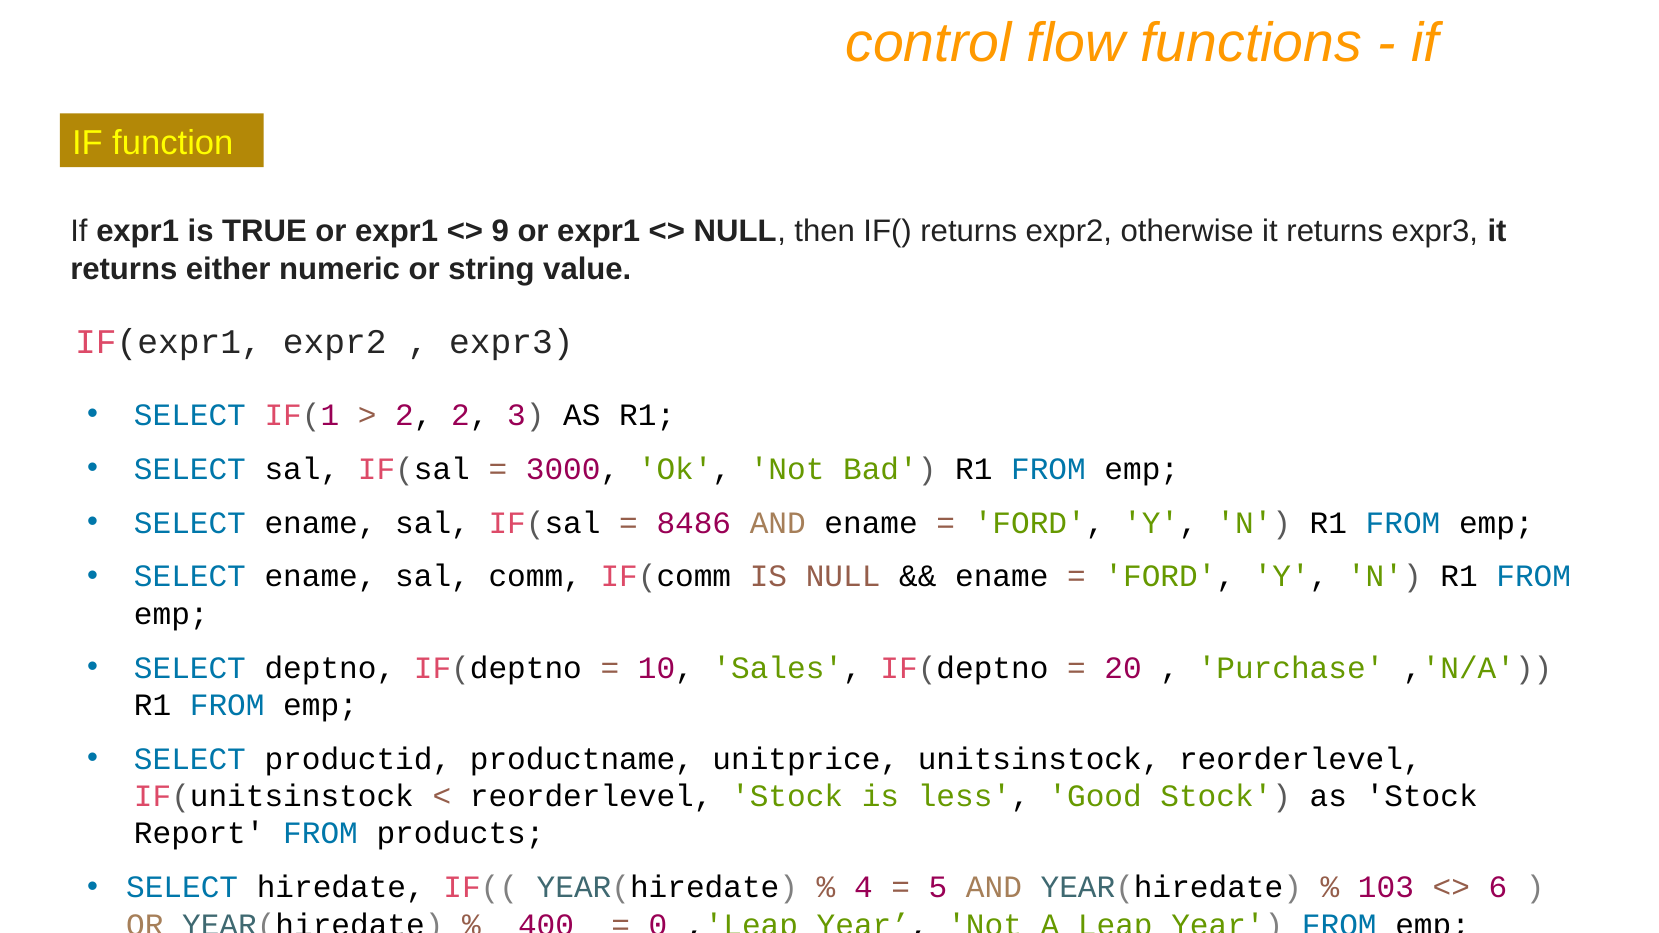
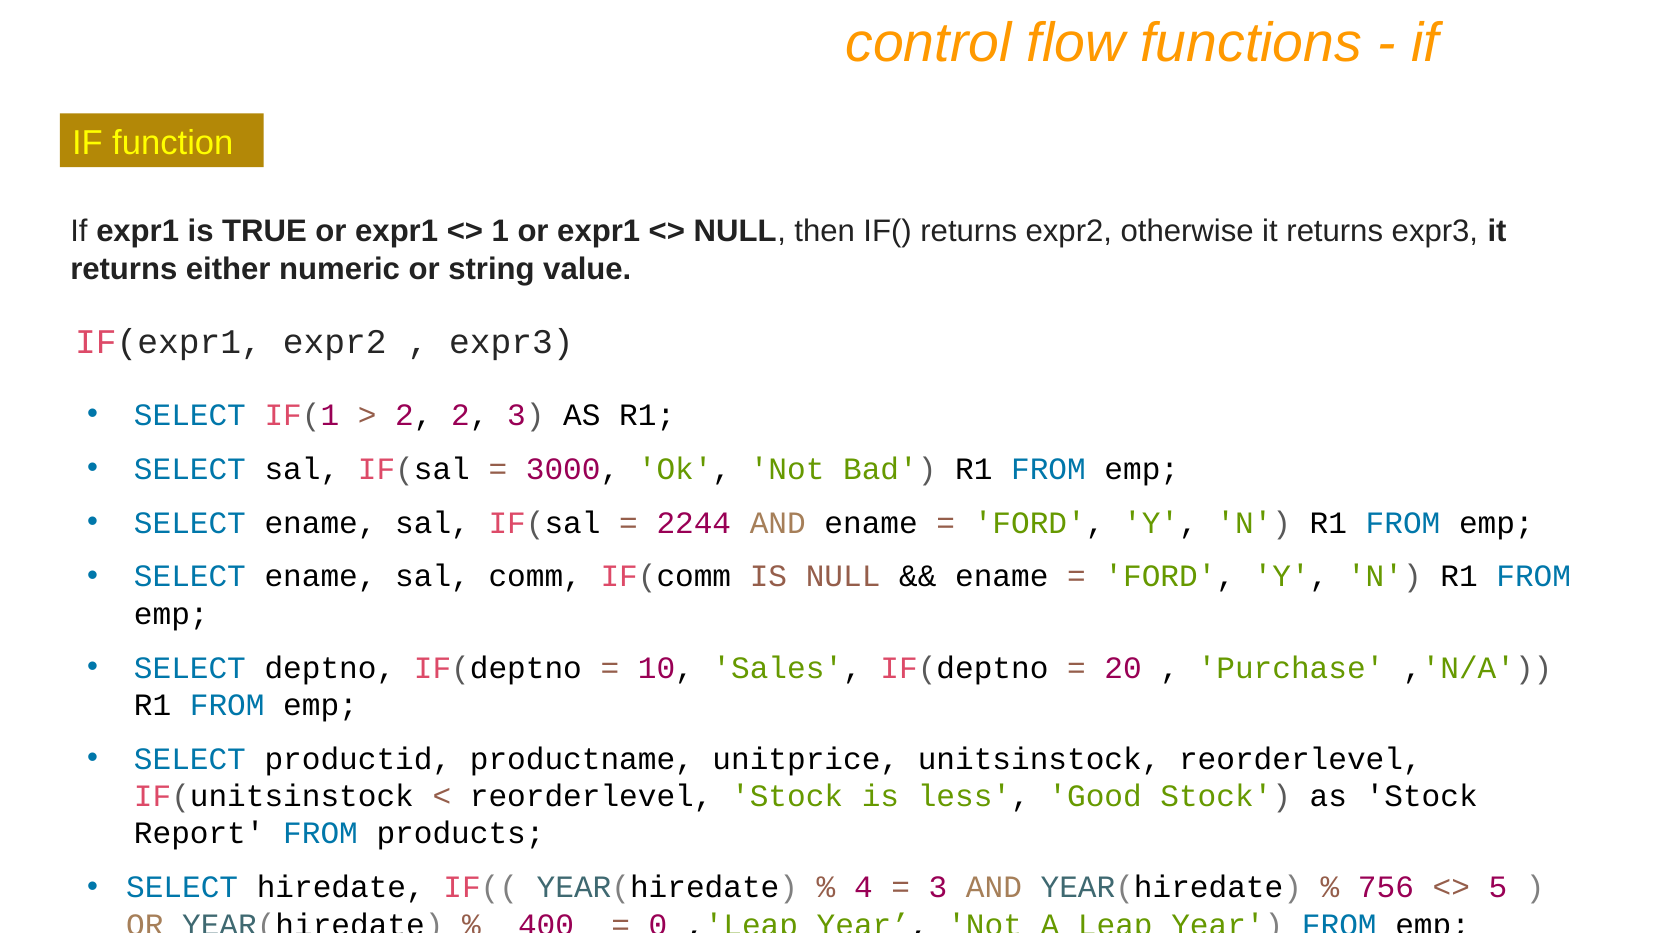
9: 9 -> 1
8486: 8486 -> 2244
5 at (938, 888): 5 -> 3
103: 103 -> 756
6: 6 -> 5
